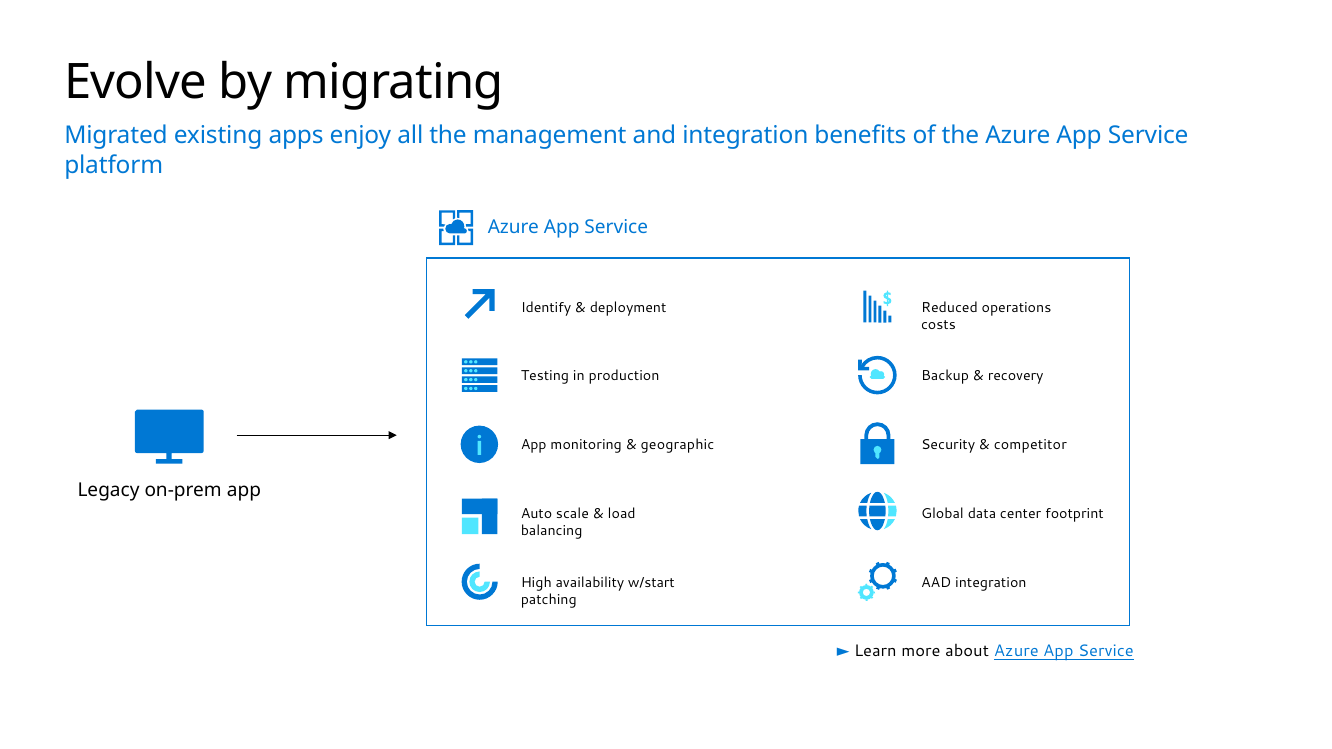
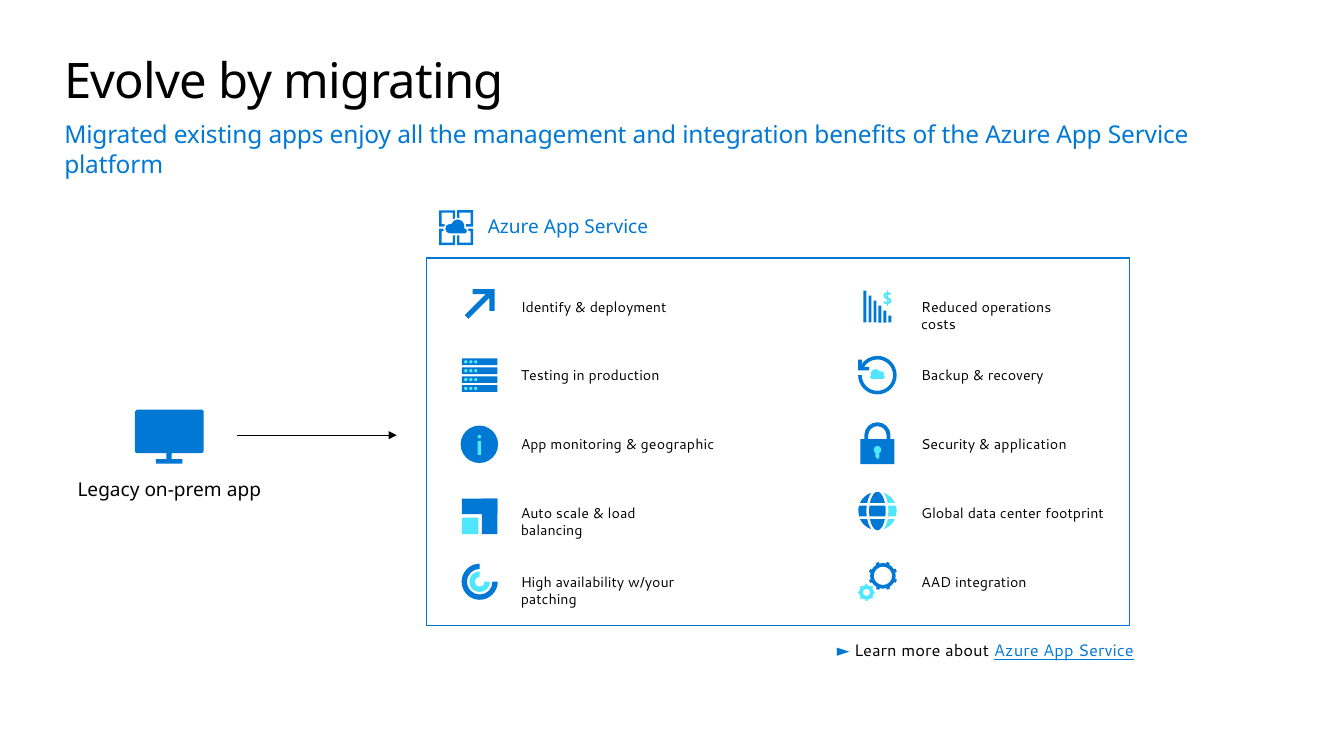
competitor: competitor -> application
w/start: w/start -> w/your
